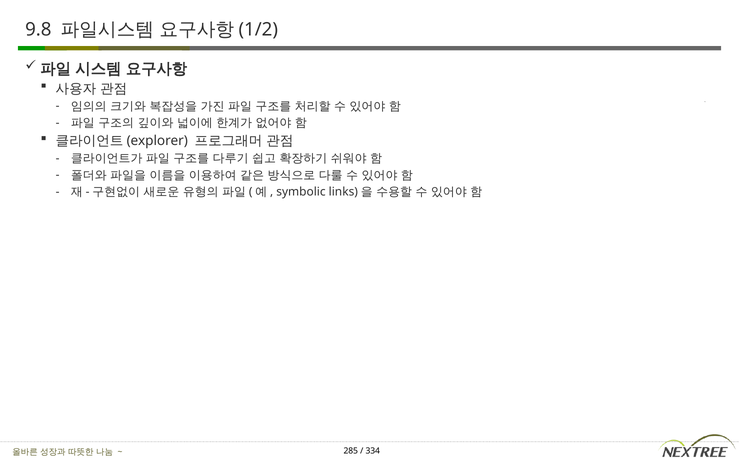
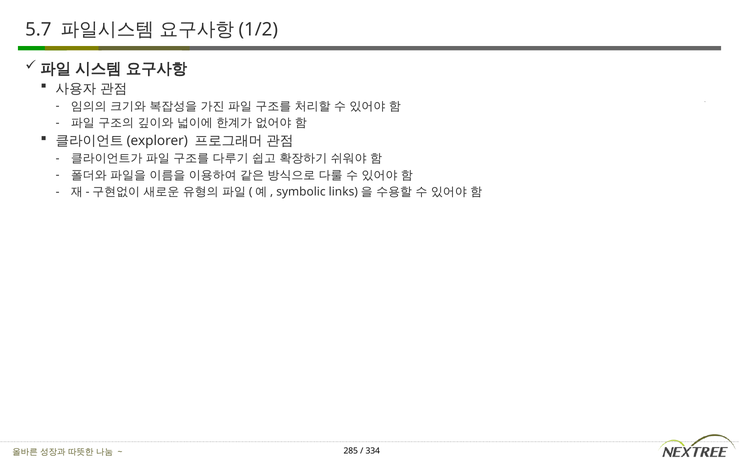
9.8: 9.8 -> 5.7
